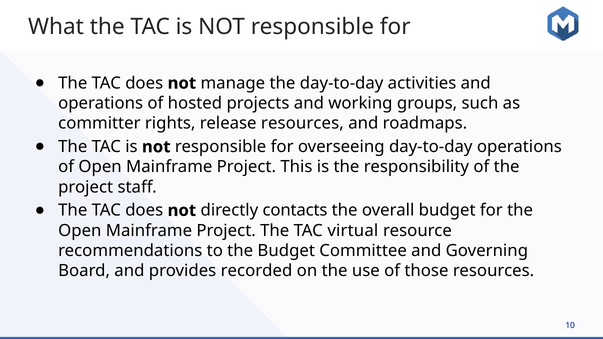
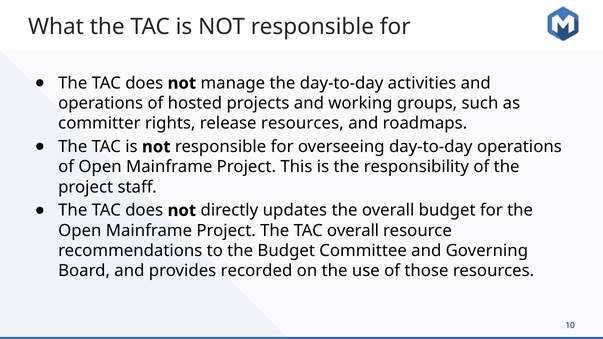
contacts: contacts -> updates
TAC virtual: virtual -> overall
